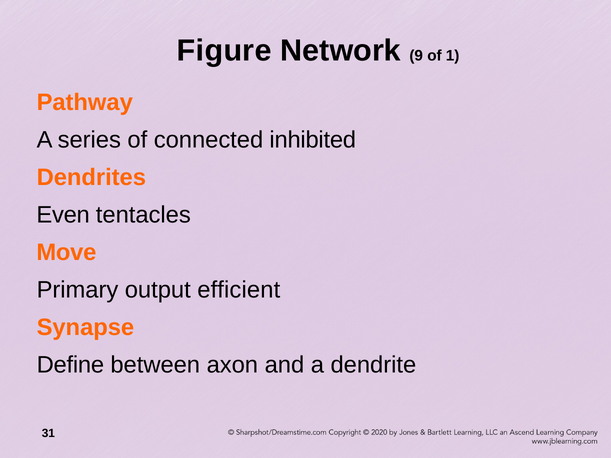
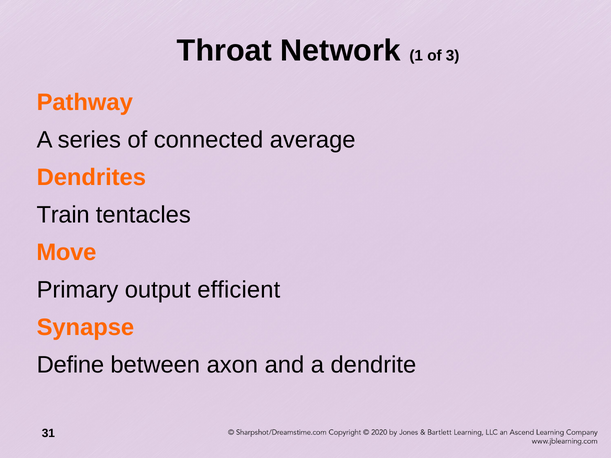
Figure: Figure -> Throat
9: 9 -> 1
1: 1 -> 3
inhibited: inhibited -> average
Even: Even -> Train
